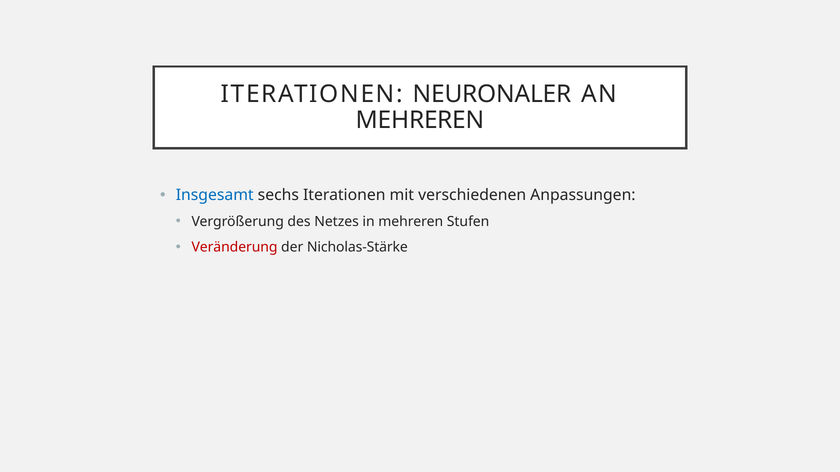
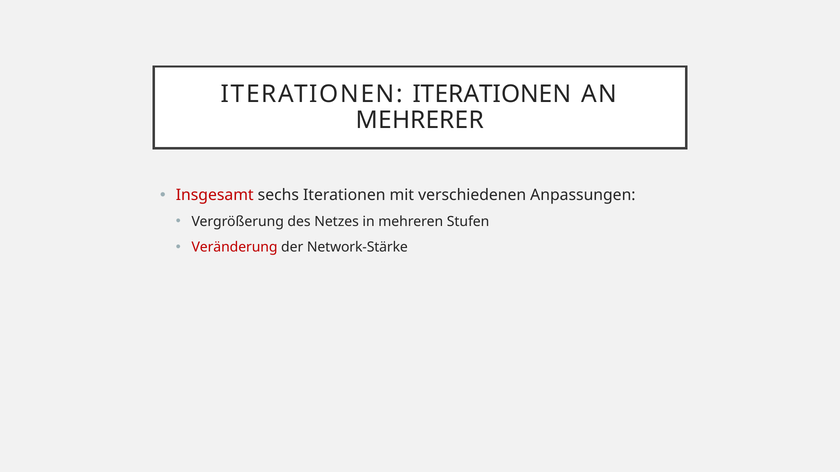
ITERATIONEN NEURONALER: NEURONALER -> ITERATIONEN
MEHREREN at (420, 120): MEHREREN -> MEHRERER
Insgesamt colour: blue -> red
Nicholas-Stärke: Nicholas-Stärke -> Network-Stärke
